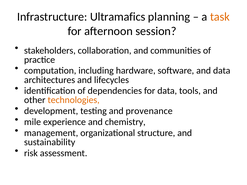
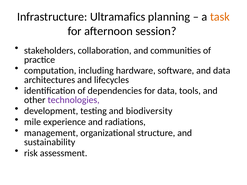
technologies colour: orange -> purple
provenance: provenance -> biodiversity
chemistry: chemistry -> radiations
